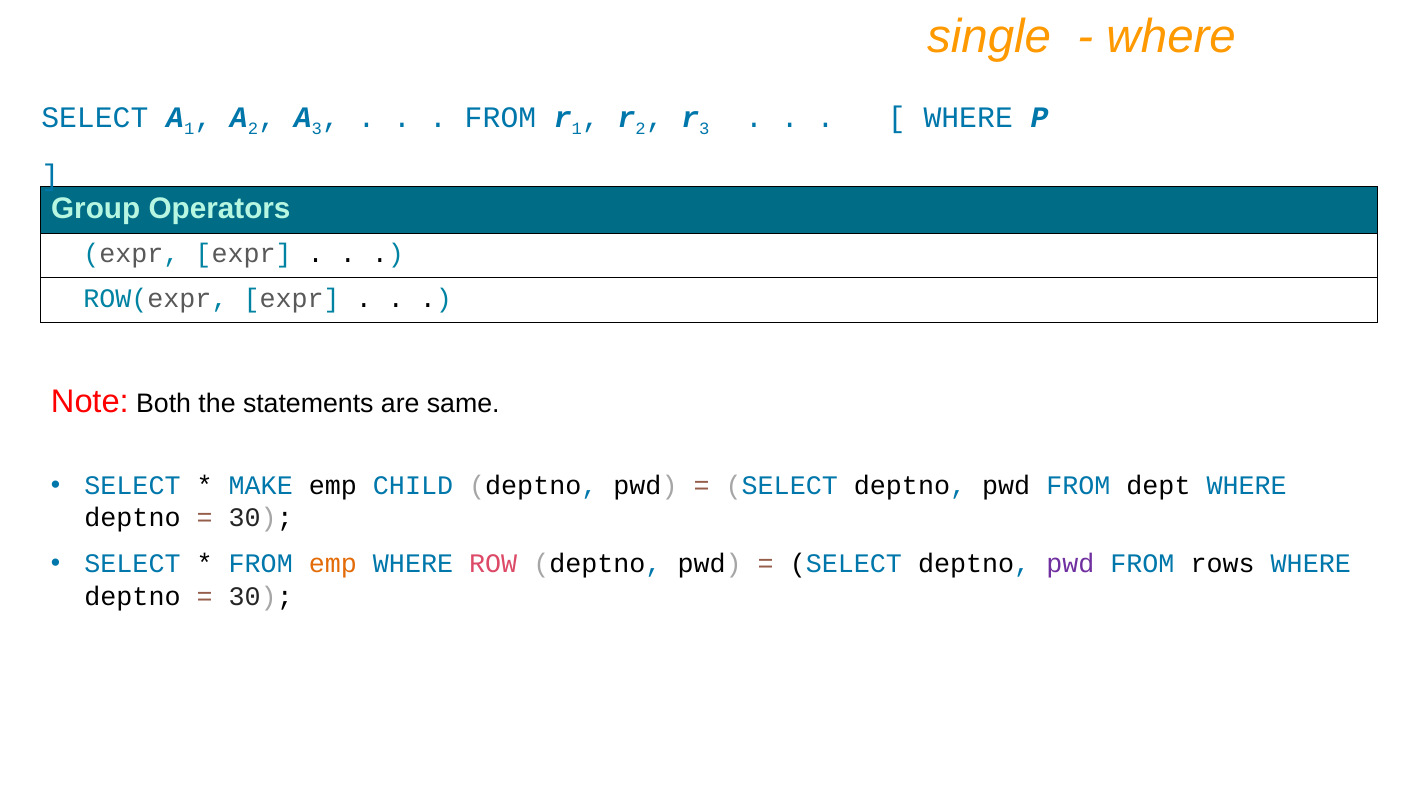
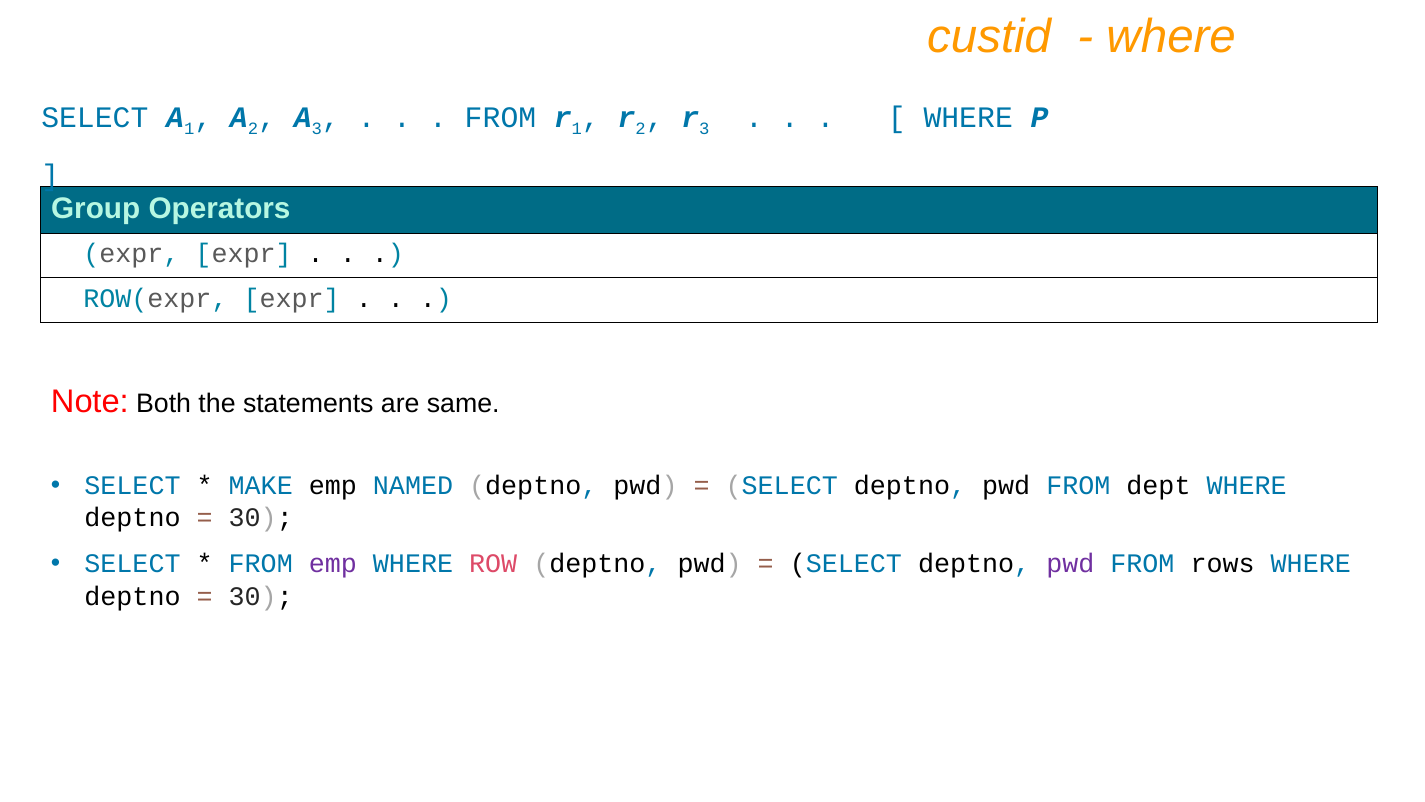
single: single -> custid
CHILD: CHILD -> NAMED
emp at (333, 564) colour: orange -> purple
